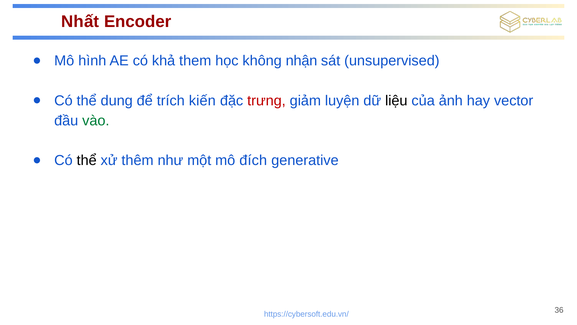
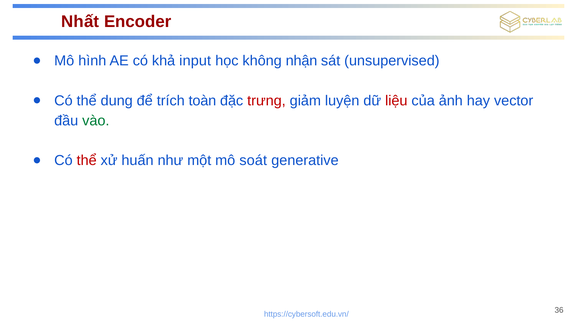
them: them -> input
kiến: kiến -> toàn
liệu colour: black -> red
thể at (87, 160) colour: black -> red
thêm: thêm -> huấn
đích: đích -> soát
